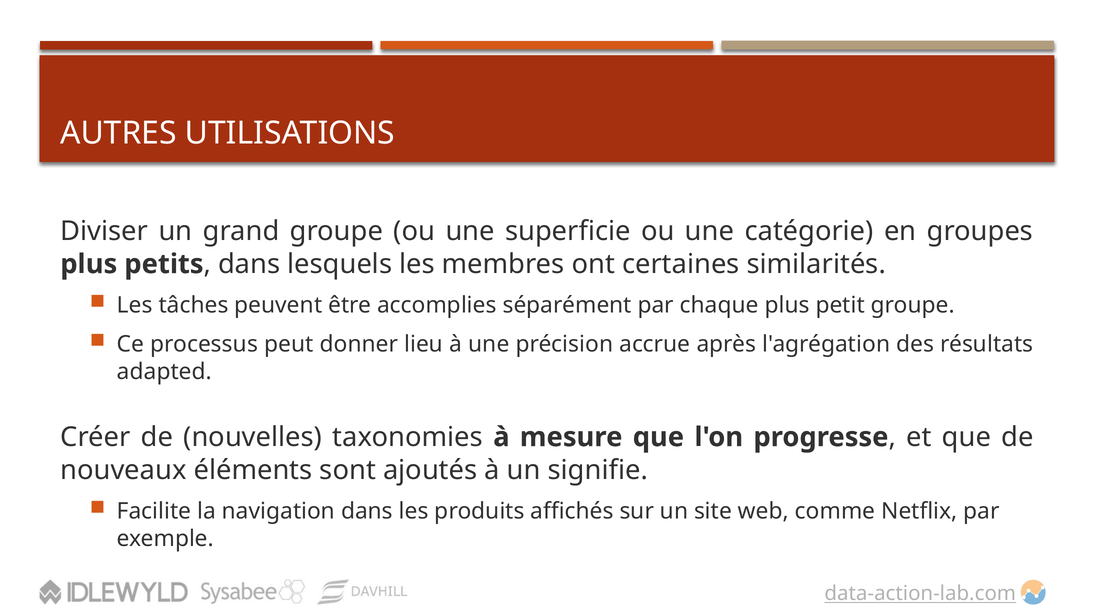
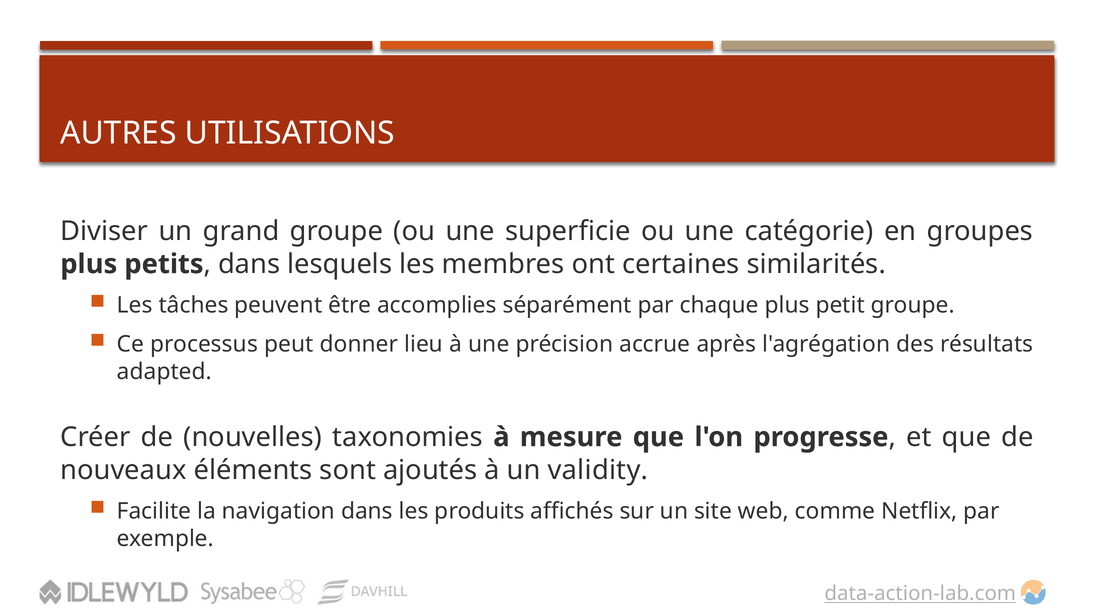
signifie: signifie -> validity
